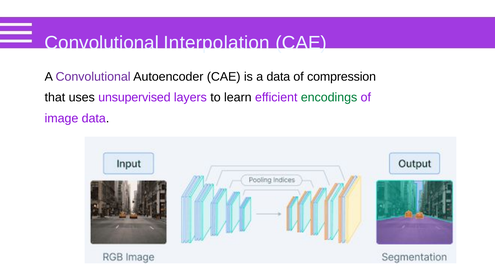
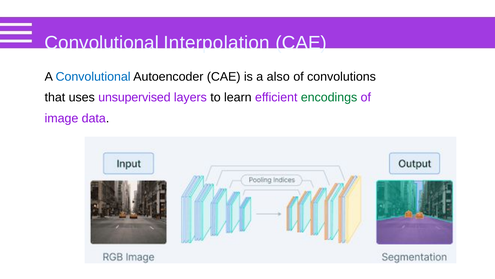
Convolutional at (93, 77) colour: purple -> blue
a data: data -> also
compression: compression -> convolutions
